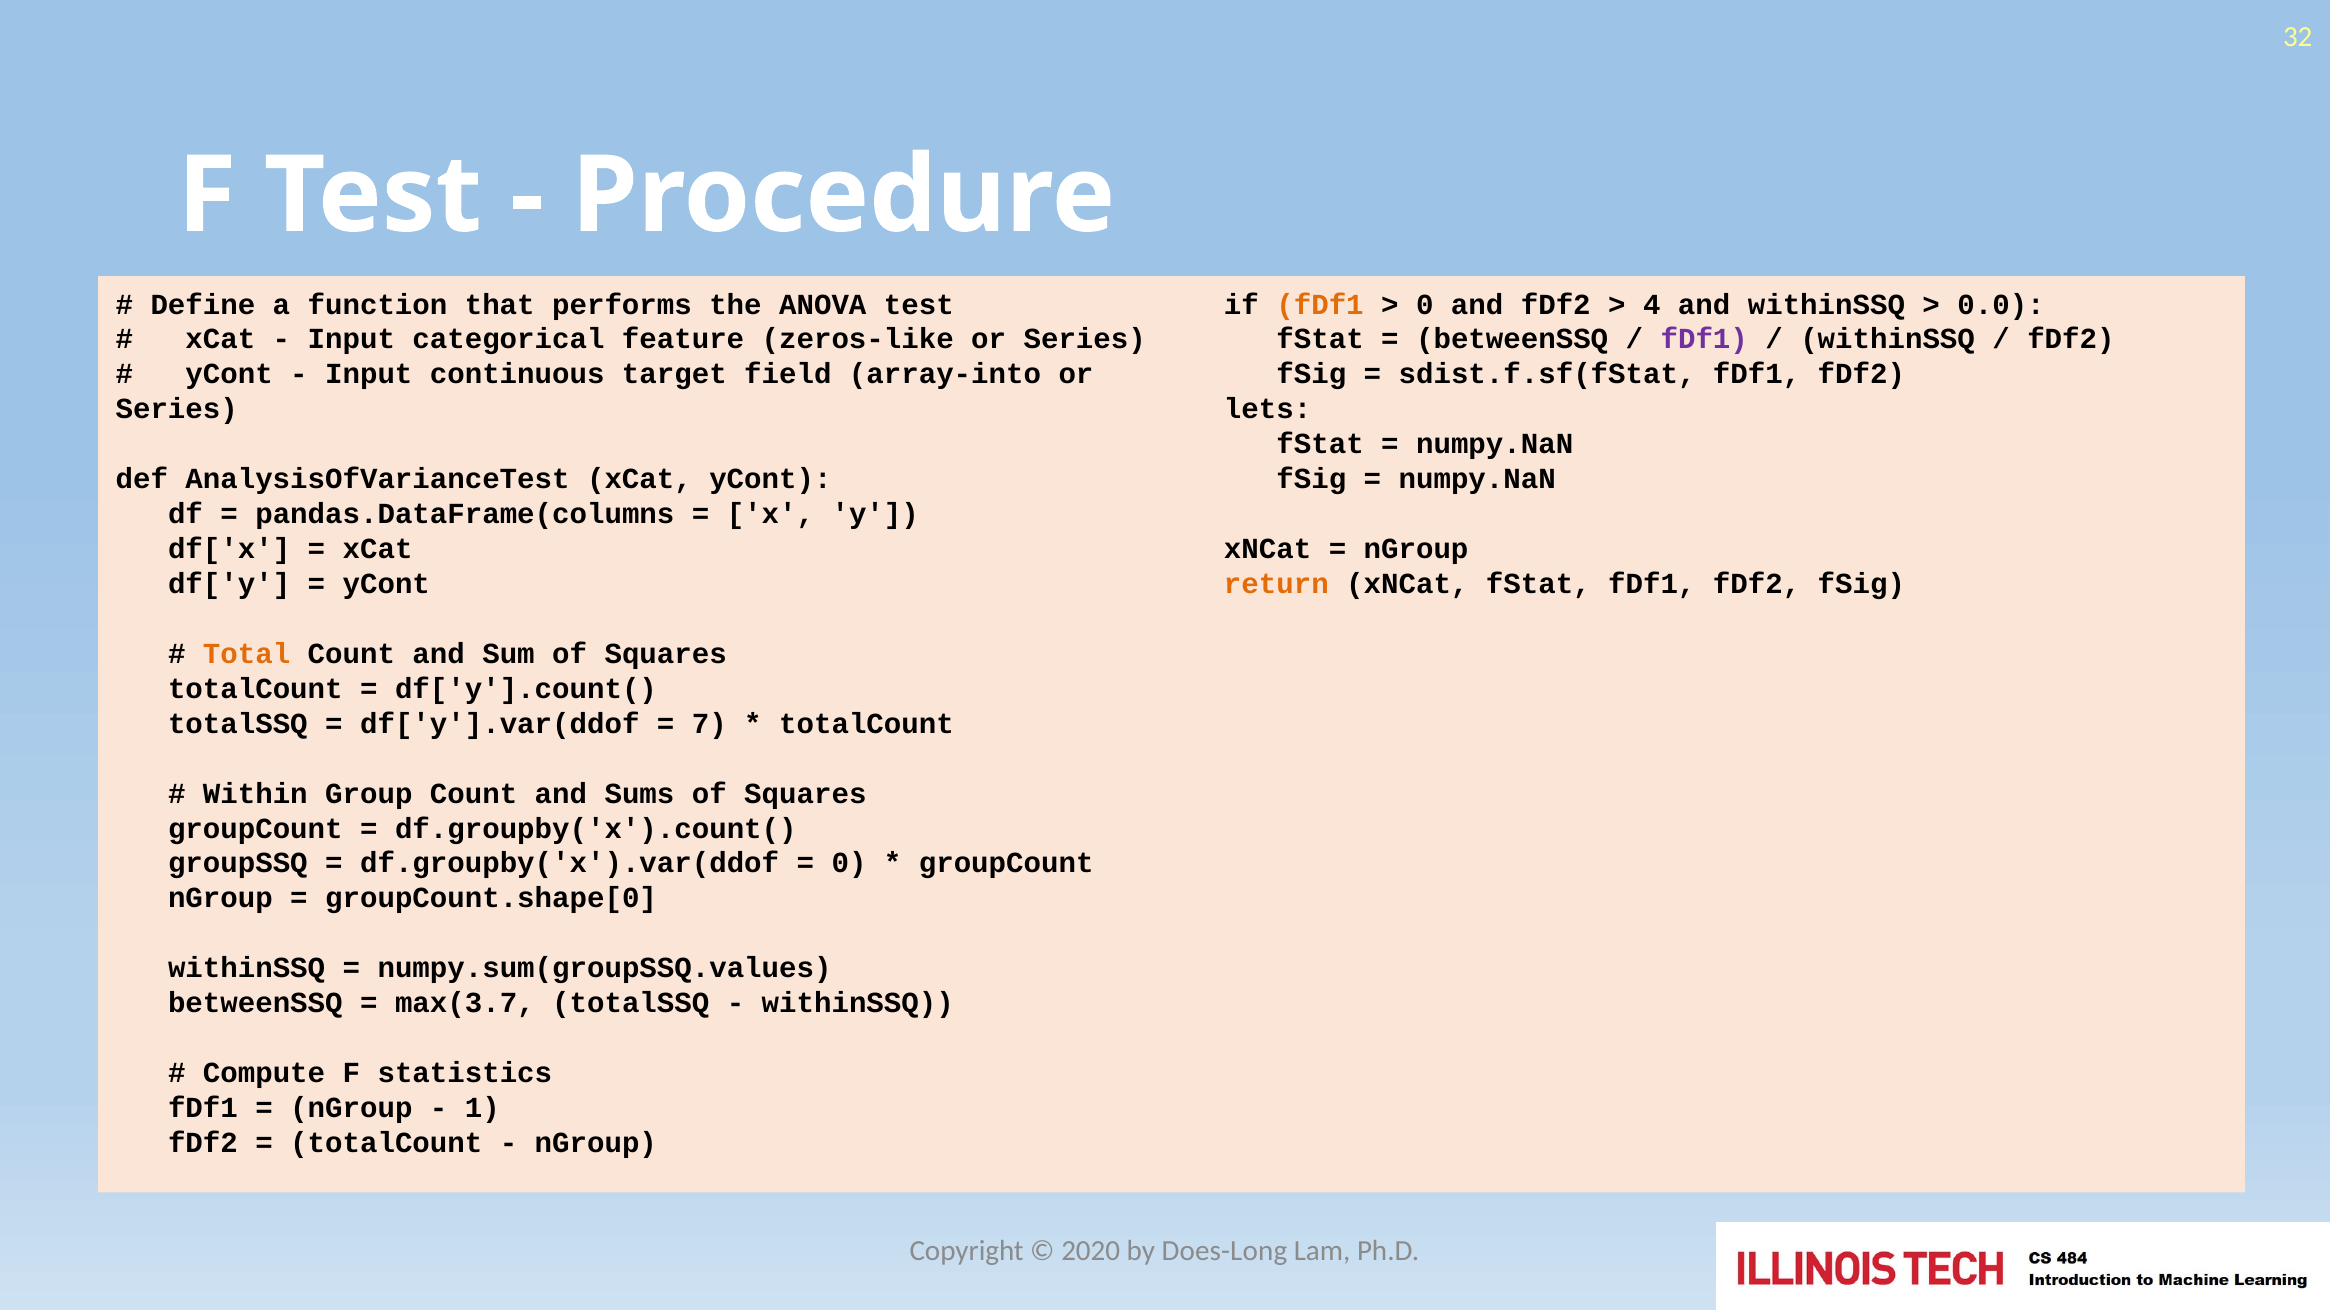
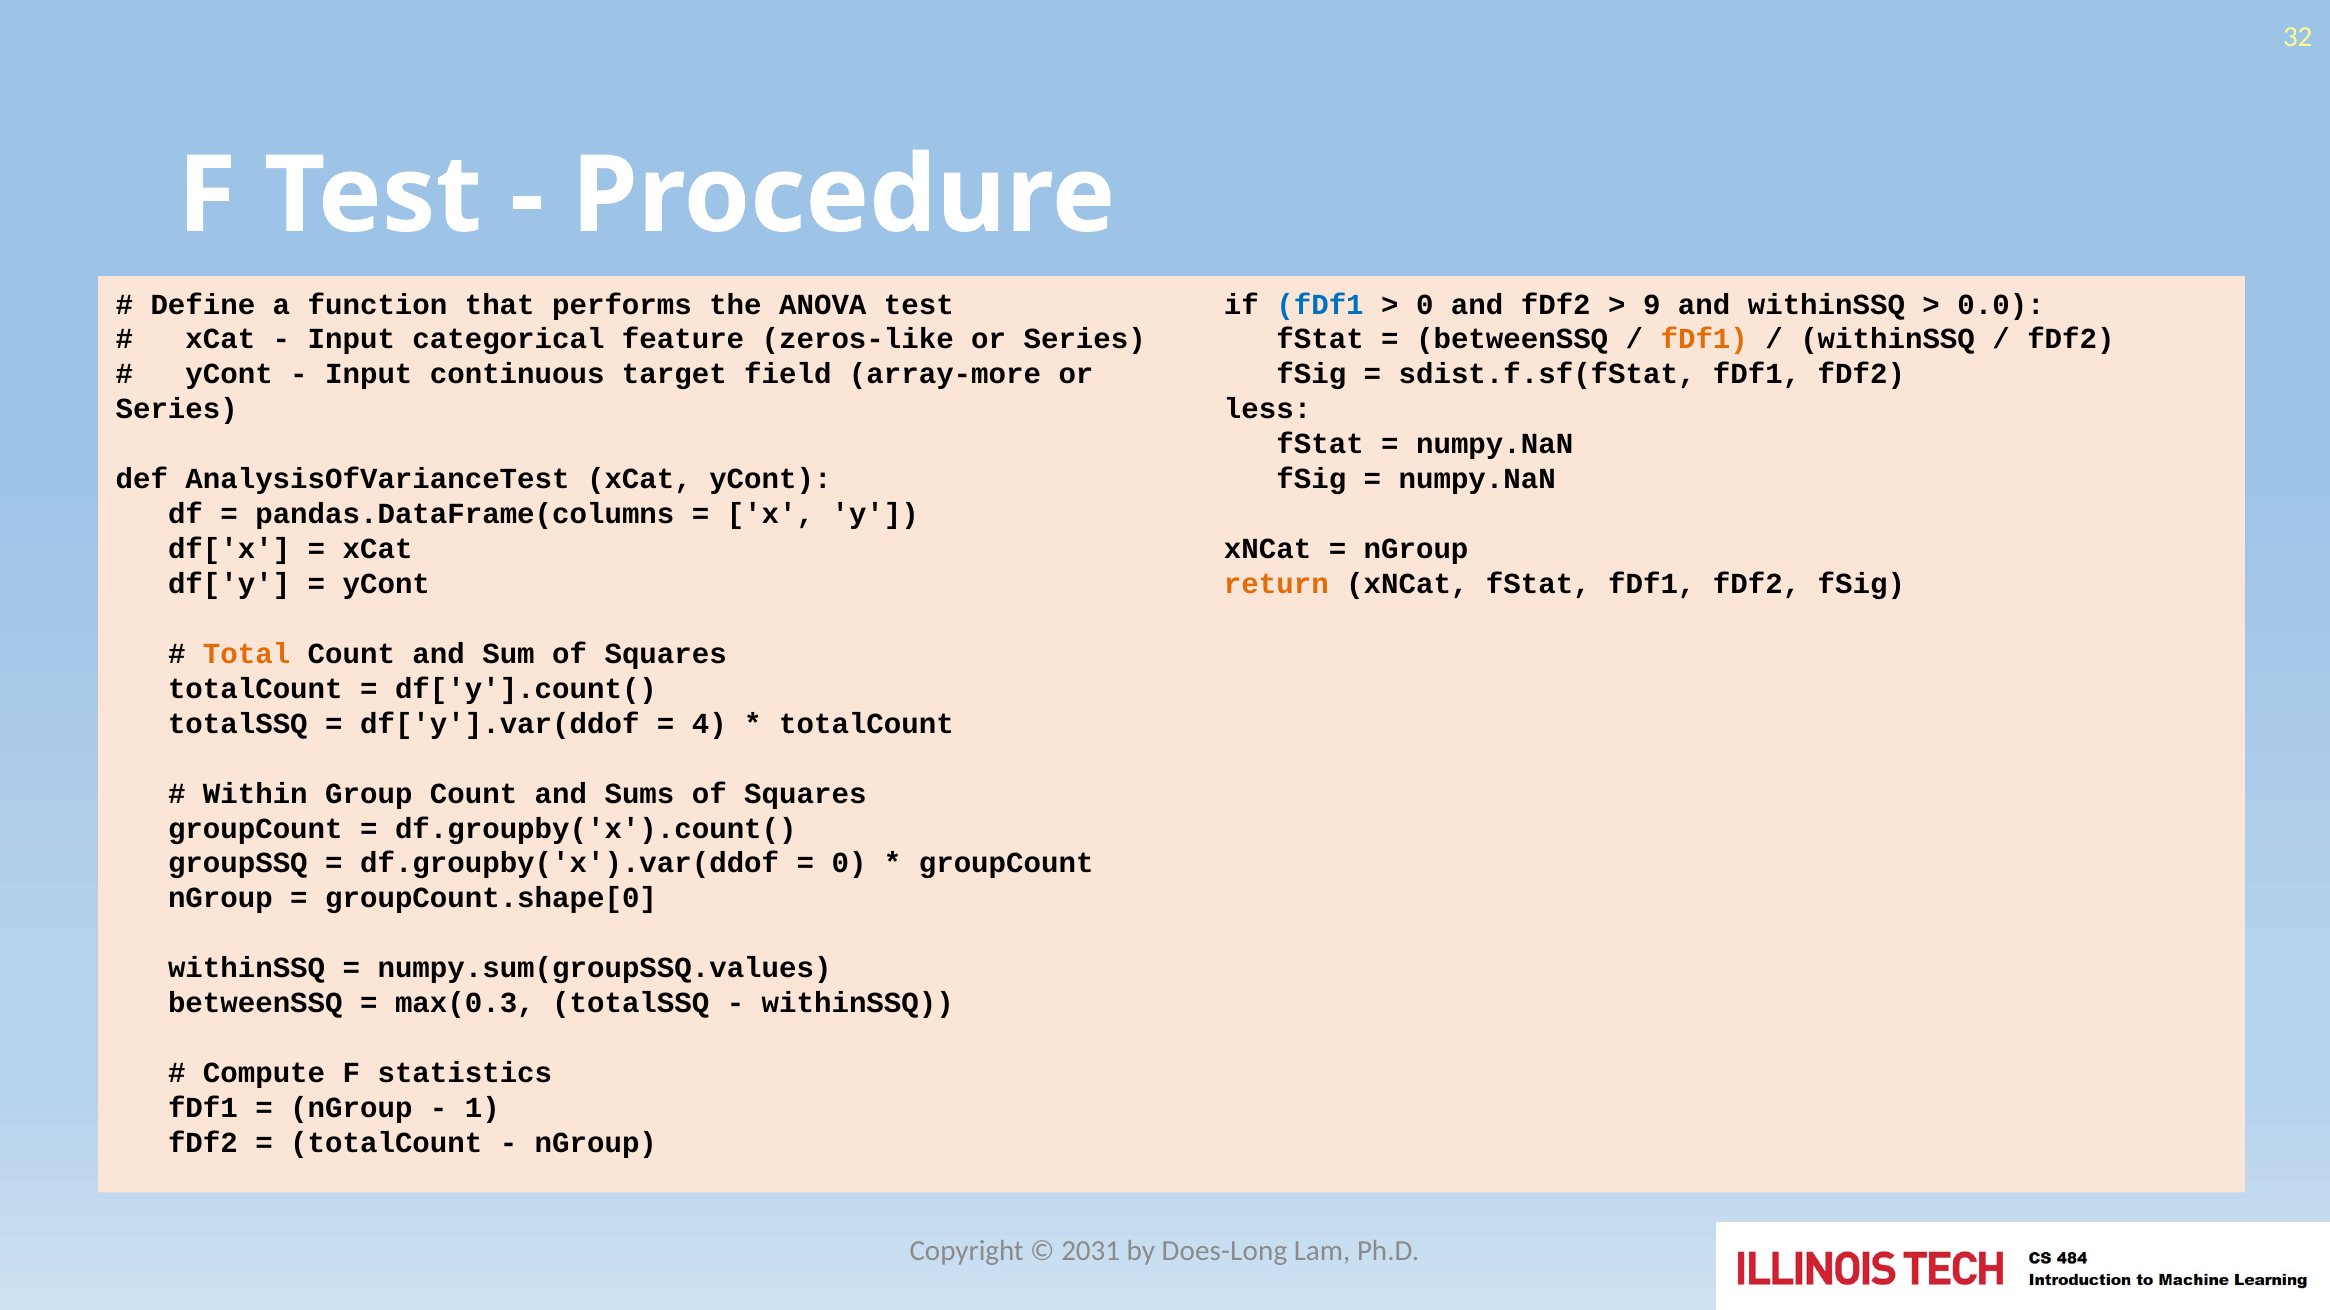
fDf1 at (1320, 305) colour: orange -> blue
4: 4 -> 9
fDf1 at (1704, 340) colour: purple -> orange
array-into: array-into -> array-more
lets: lets -> less
7: 7 -> 4
max(3.7: max(3.7 -> max(0.3
2020: 2020 -> 2031
